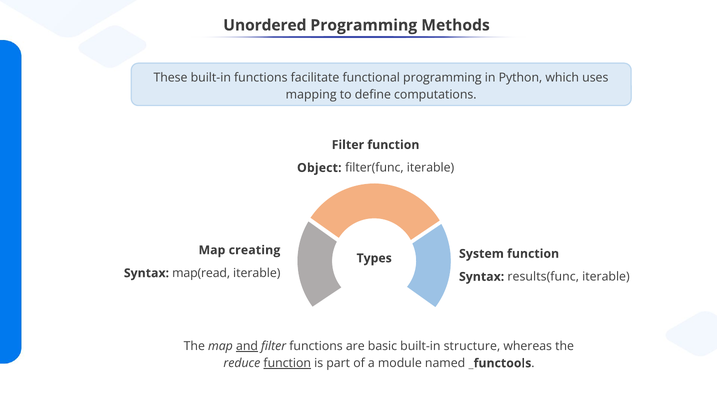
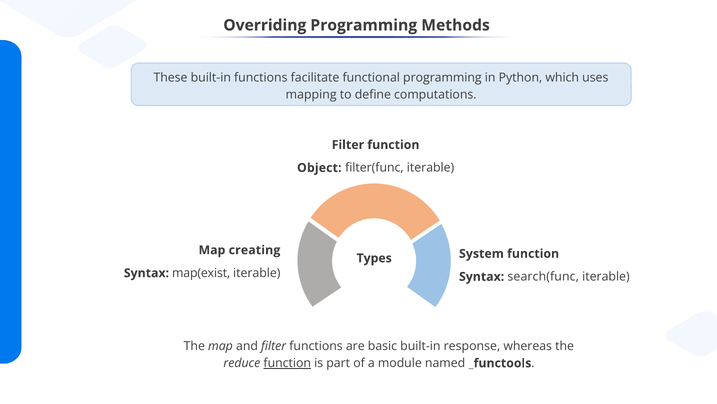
Unordered: Unordered -> Overriding
map(read: map(read -> map(exist
results(func: results(func -> search(func
and underline: present -> none
structure: structure -> response
